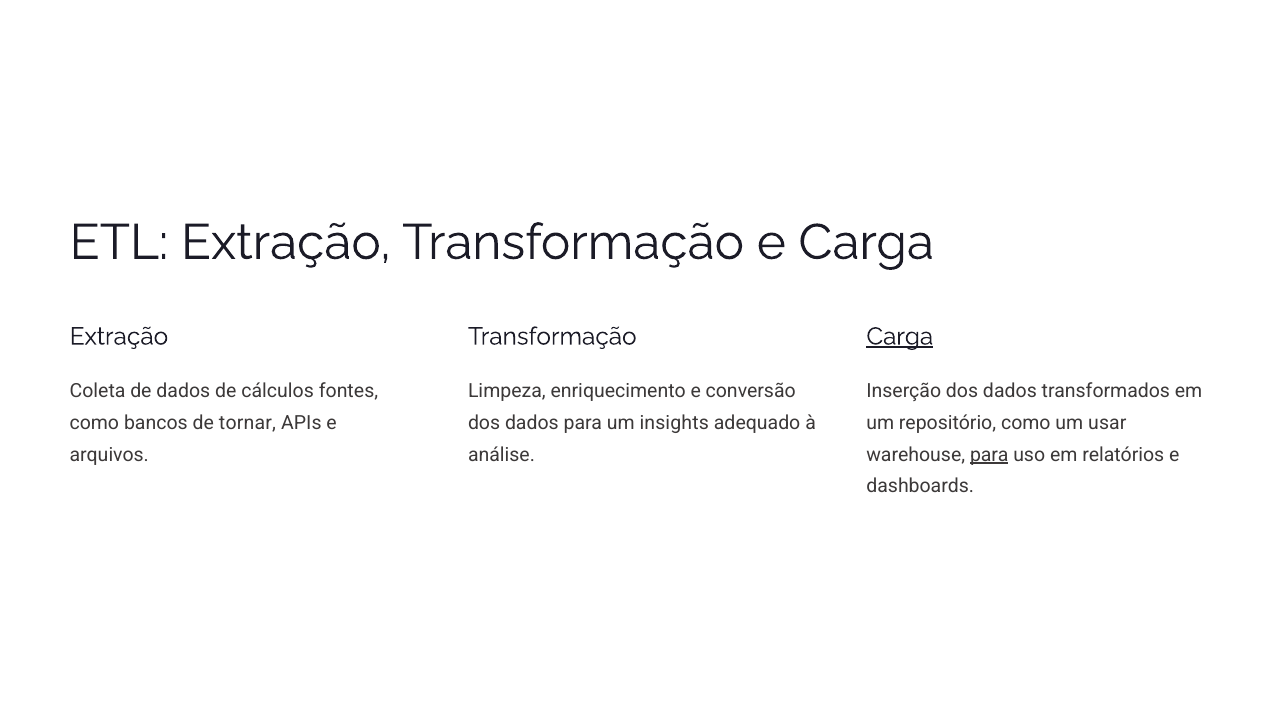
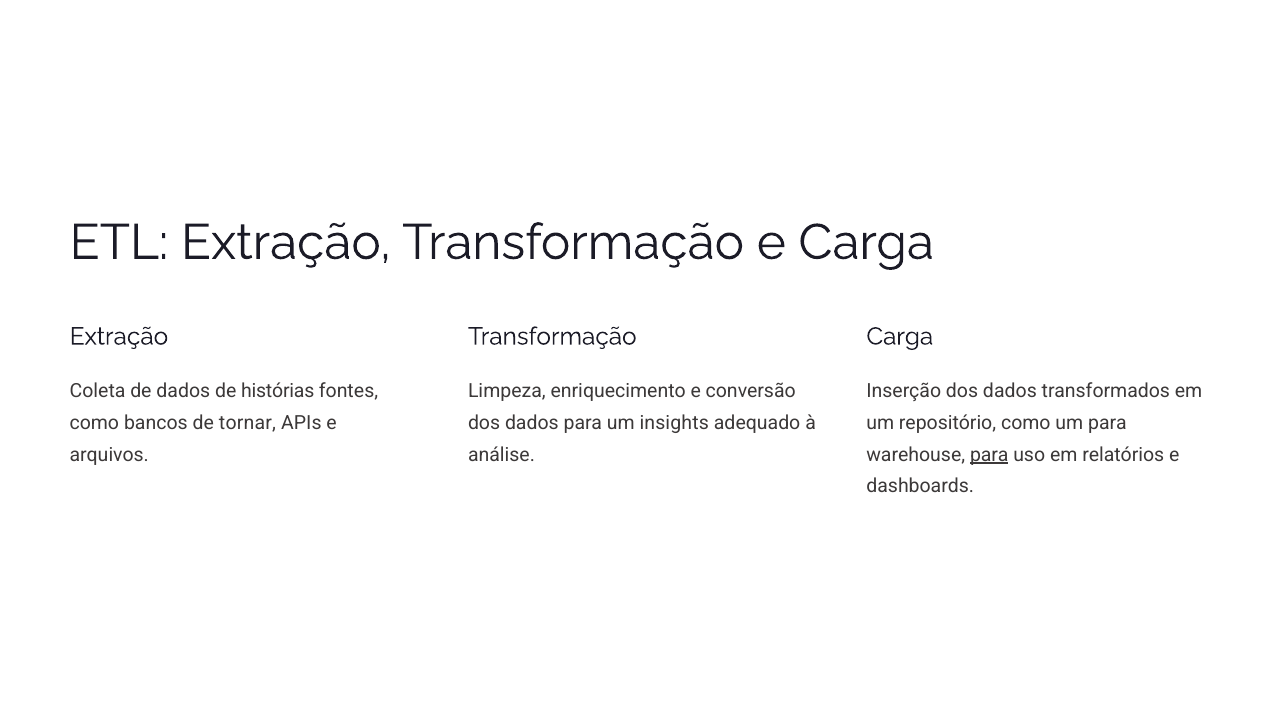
Carga at (900, 337) underline: present -> none
cálculos: cálculos -> histórias
um usar: usar -> para
